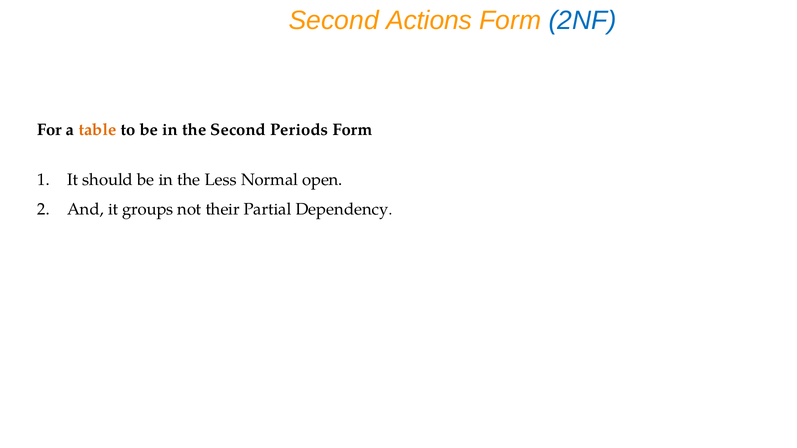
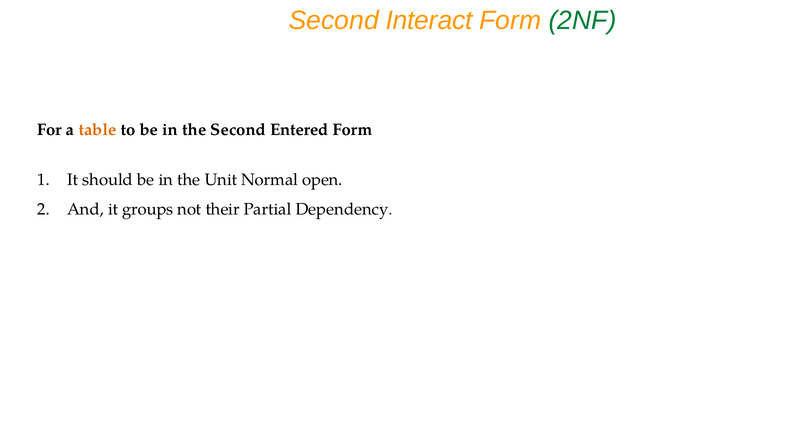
Actions: Actions -> Interact
2NF colour: blue -> green
Periods: Periods -> Entered
Less: Less -> Unit
